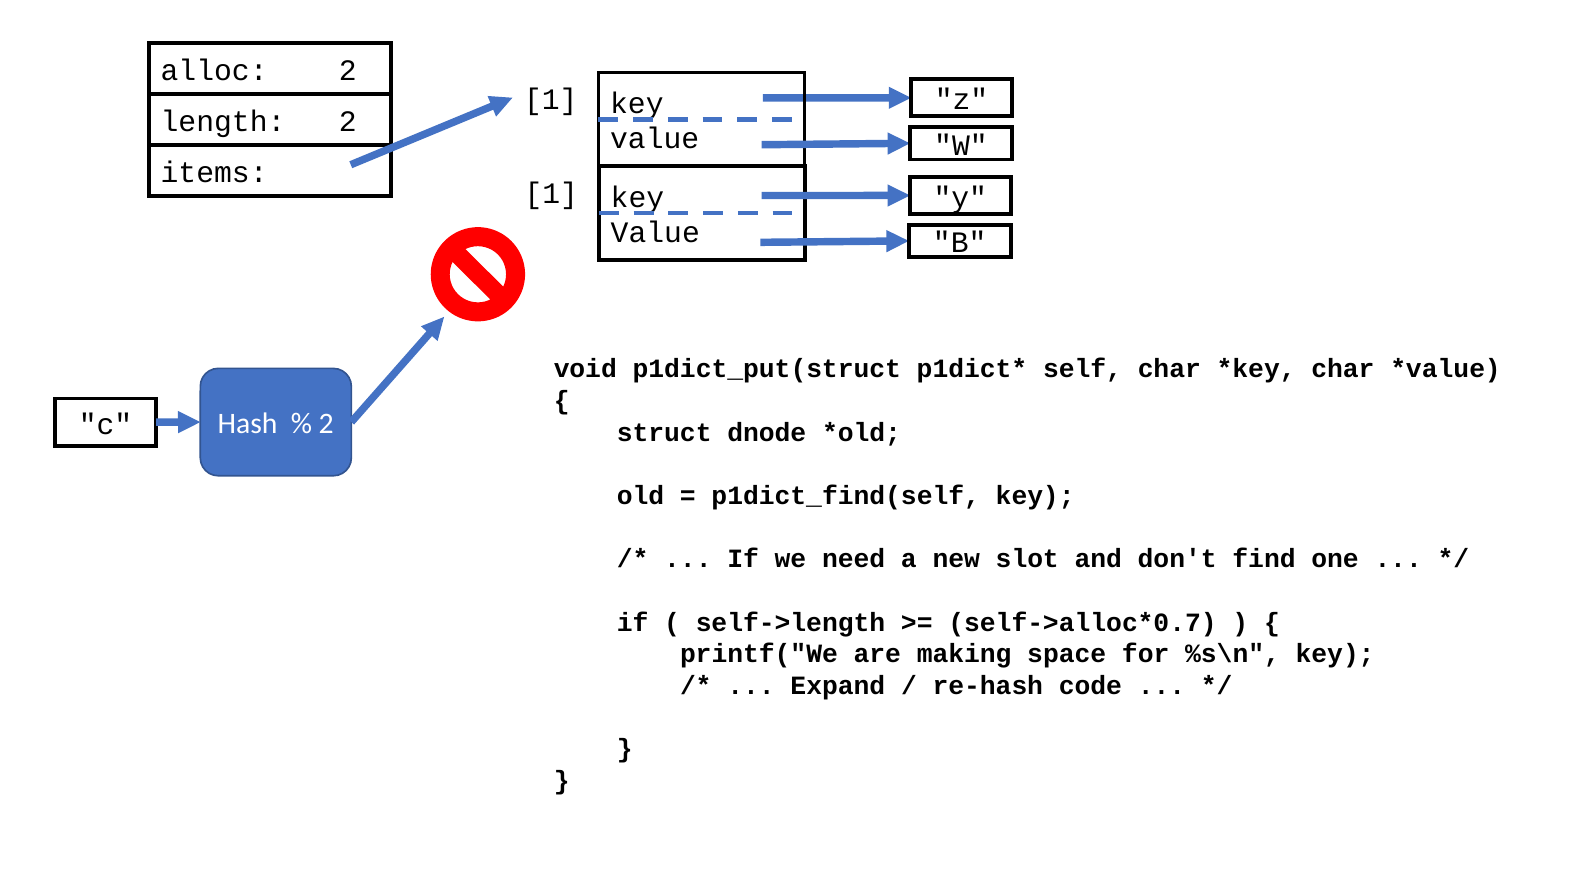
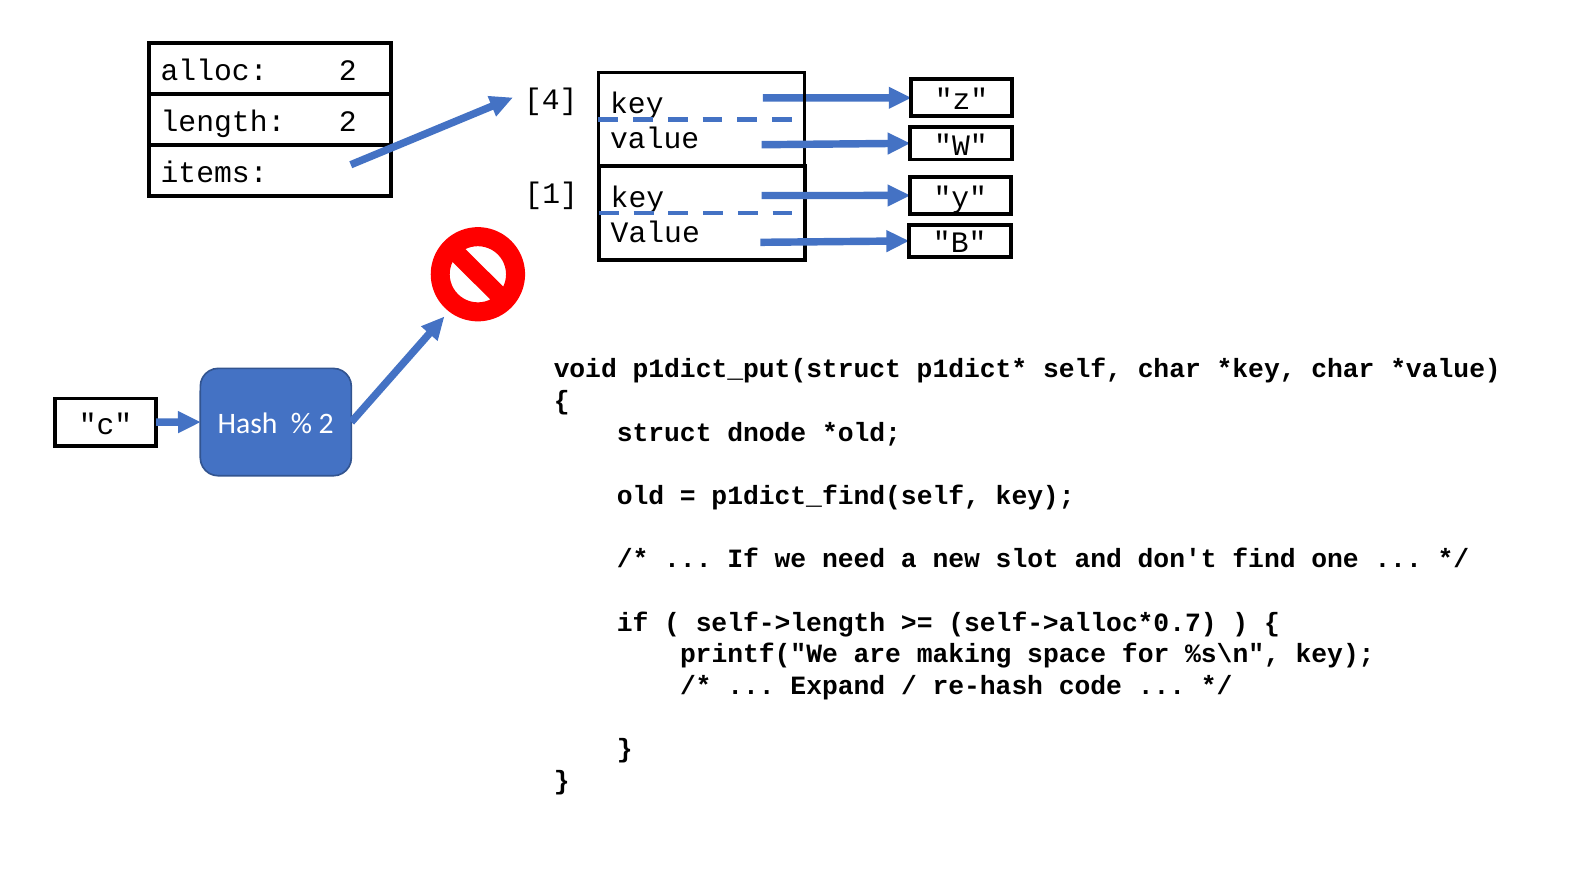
1 at (551, 100): 1 -> 4
